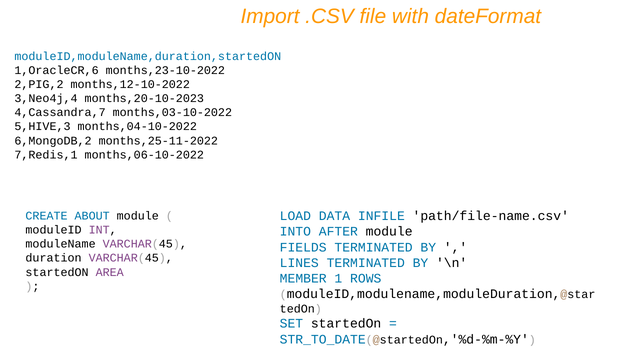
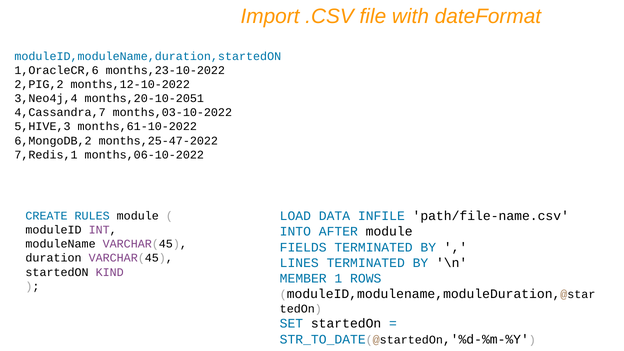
months,20-10-2023: months,20-10-2023 -> months,20-10-2051
months,04-10-2022: months,04-10-2022 -> months,61-10-2022
months,25-11-2022: months,25-11-2022 -> months,25-47-2022
ABOUT: ABOUT -> RULES
AREA: AREA -> KIND
